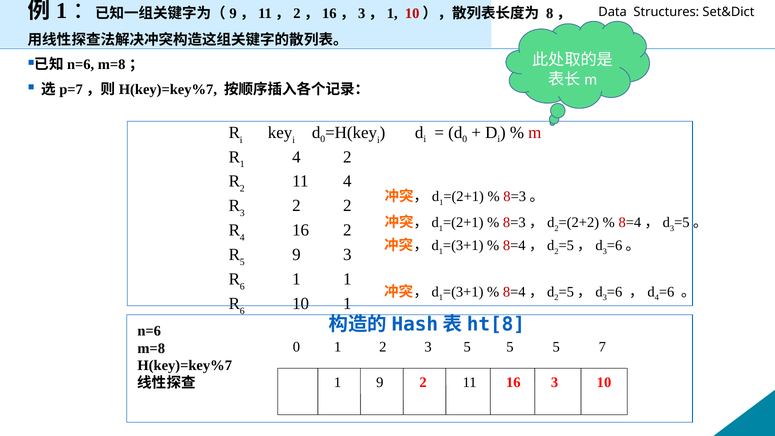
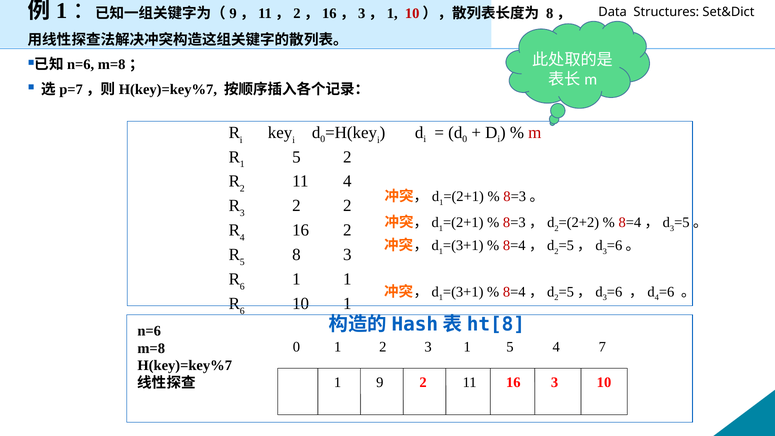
4 at (296, 157): 4 -> 5
5 9: 9 -> 8
2 3 5: 5 -> 1
5 at (556, 347): 5 -> 4
